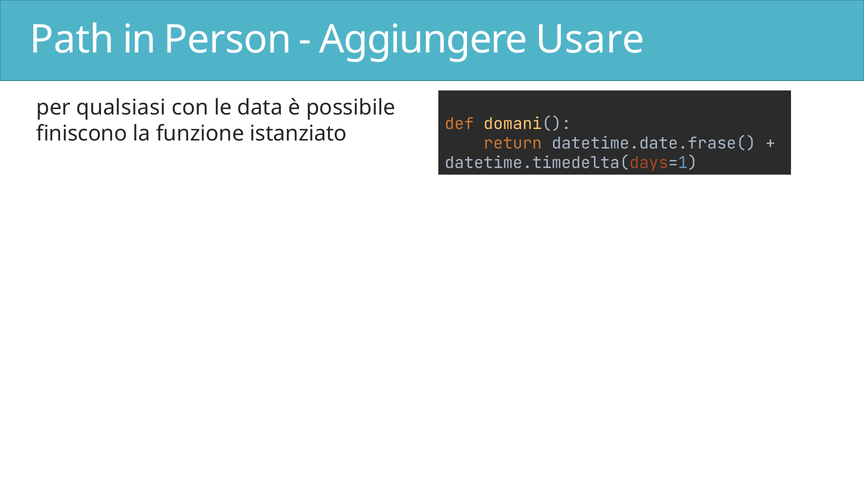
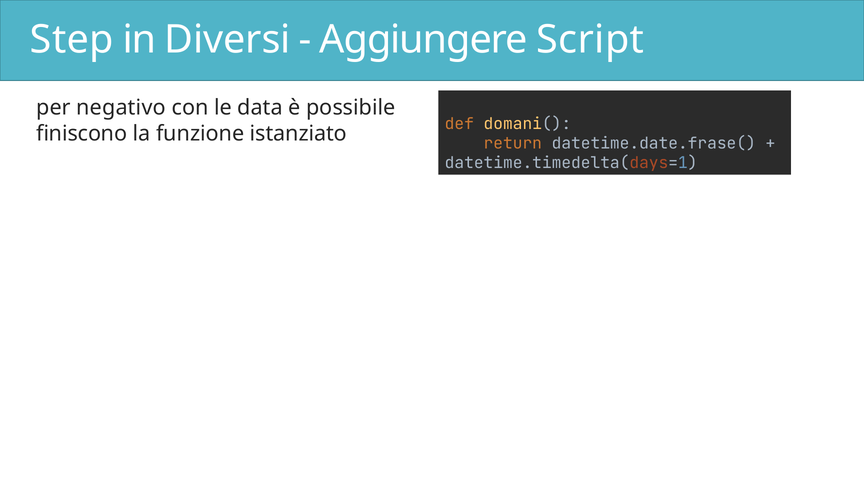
Path: Path -> Step
Person: Person -> Diversi
Usare: Usare -> Script
qualsiasi: qualsiasi -> negativo
